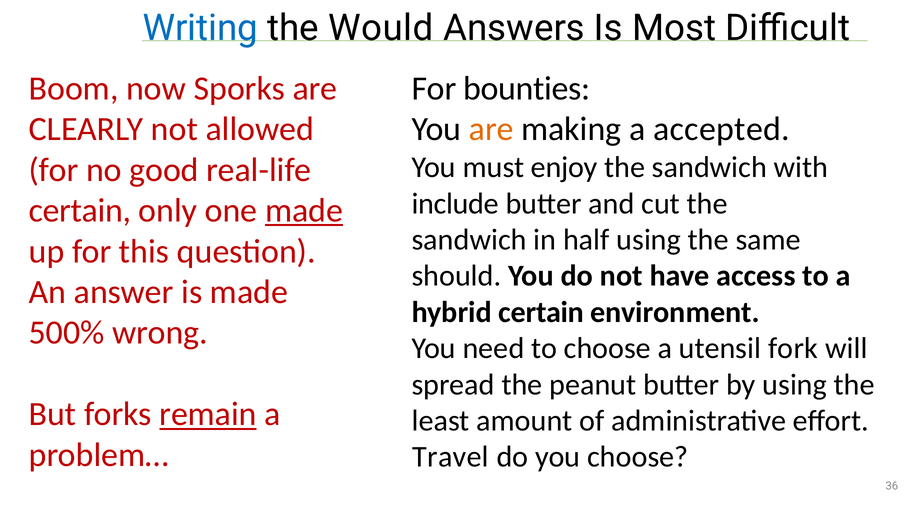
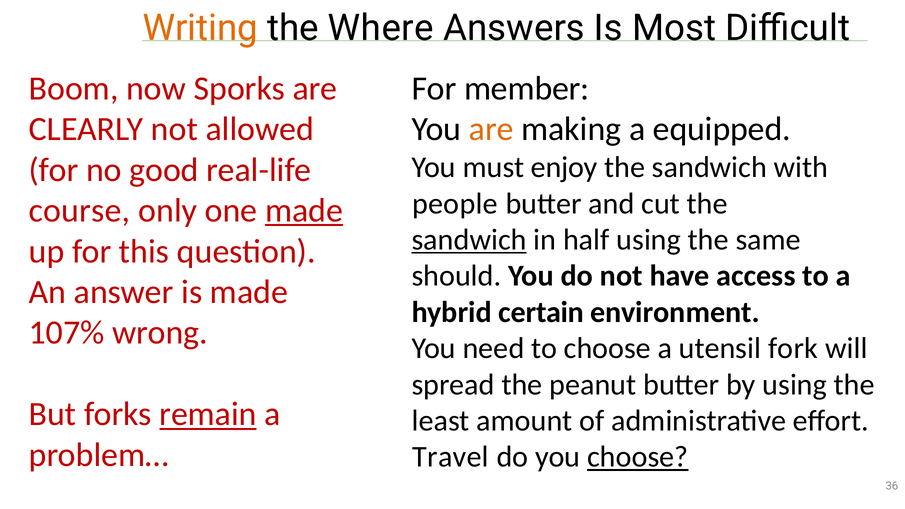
Writing colour: blue -> orange
Would: Would -> Where
bounties: bounties -> member
accepted: accepted -> equipped
include: include -> people
certain at (80, 211): certain -> course
sandwich at (469, 240) underline: none -> present
500%: 500% -> 107%
choose at (638, 457) underline: none -> present
